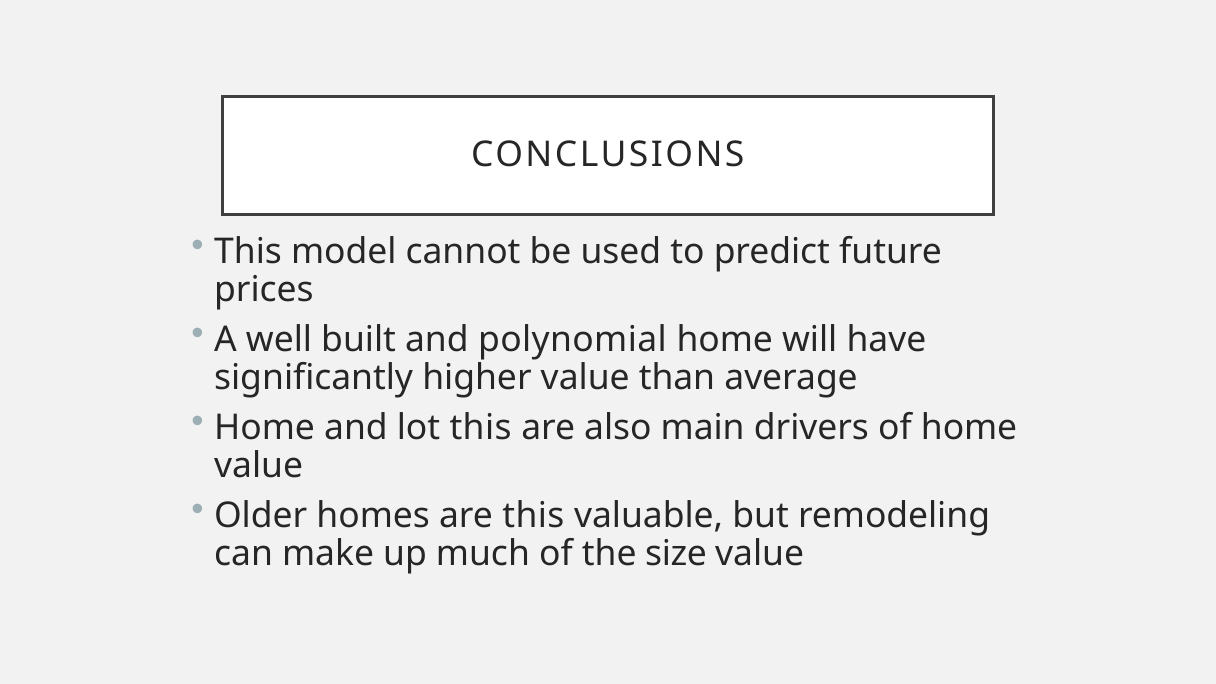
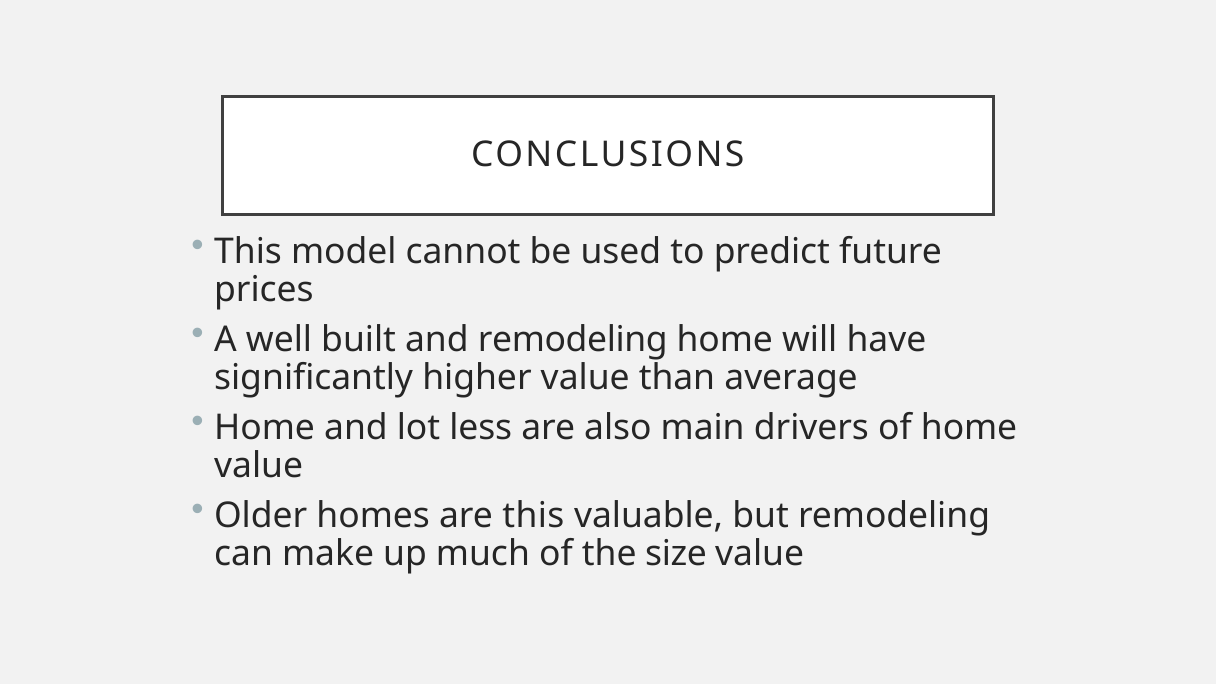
and polynomial: polynomial -> remodeling
lot this: this -> less
